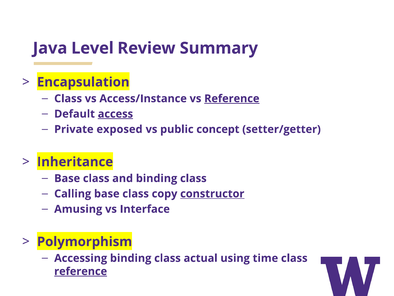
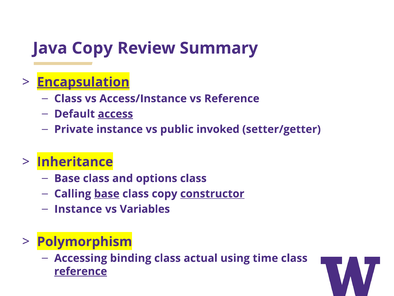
Java Level: Level -> Copy
Encapsulation underline: none -> present
Reference at (232, 98) underline: present -> none
Private exposed: exposed -> instance
concept: concept -> invoked
and binding: binding -> options
base at (107, 193) underline: none -> present
Amusing at (78, 209): Amusing -> Instance
Interface: Interface -> Variables
